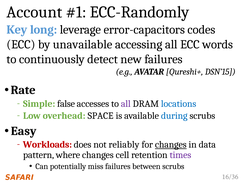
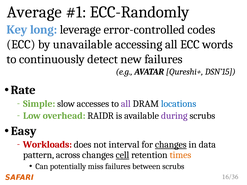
Account: Account -> Average
error-capacitors: error-capacitors -> error-controlled
false: false -> slow
SPACE: SPACE -> RAIDR
during colour: blue -> purple
reliably: reliably -> interval
where: where -> across
cell underline: none -> present
times colour: purple -> orange
